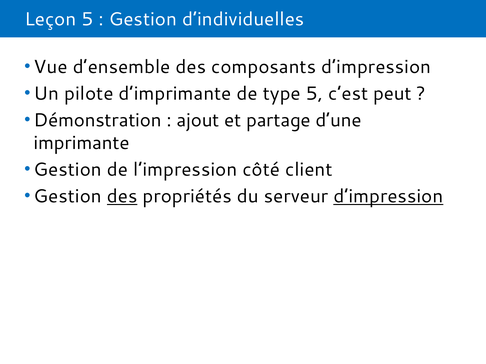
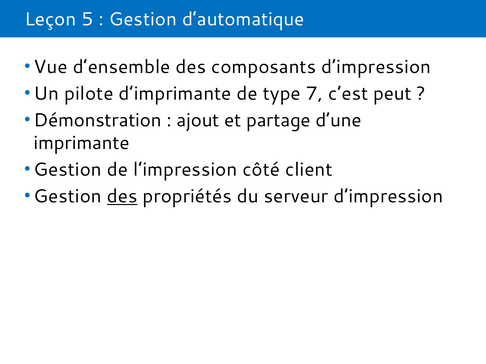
d’individuelles: d’individuelles -> d’automatique
type 5: 5 -> 7
d’impression at (388, 197) underline: present -> none
